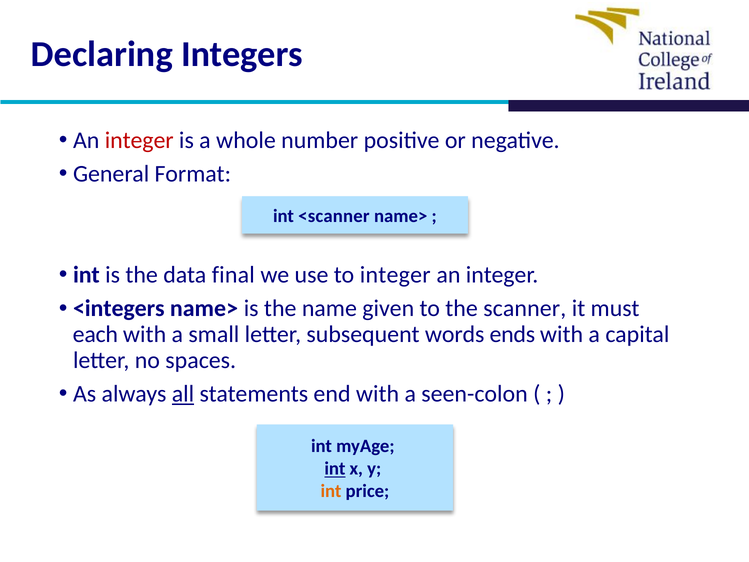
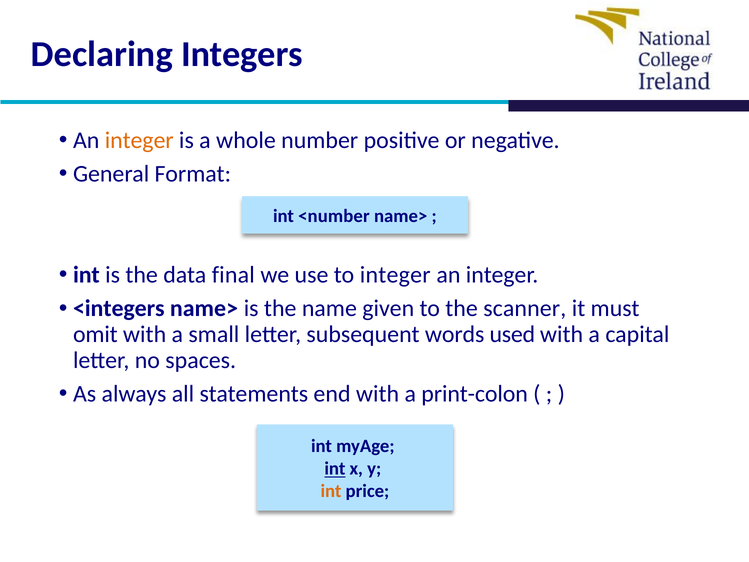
integer at (139, 140) colour: red -> orange
<scanner: <scanner -> <number
each: each -> omit
ends: ends -> used
all underline: present -> none
seen-colon: seen-colon -> print-colon
